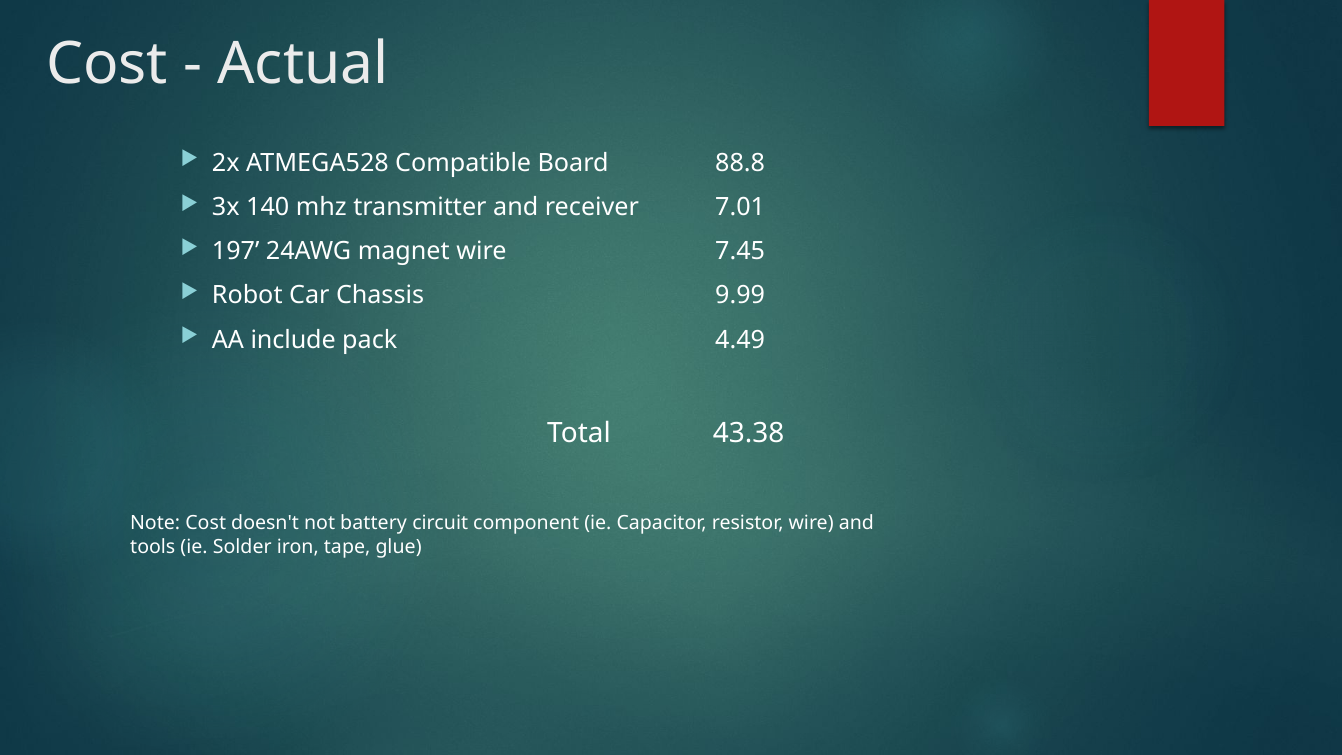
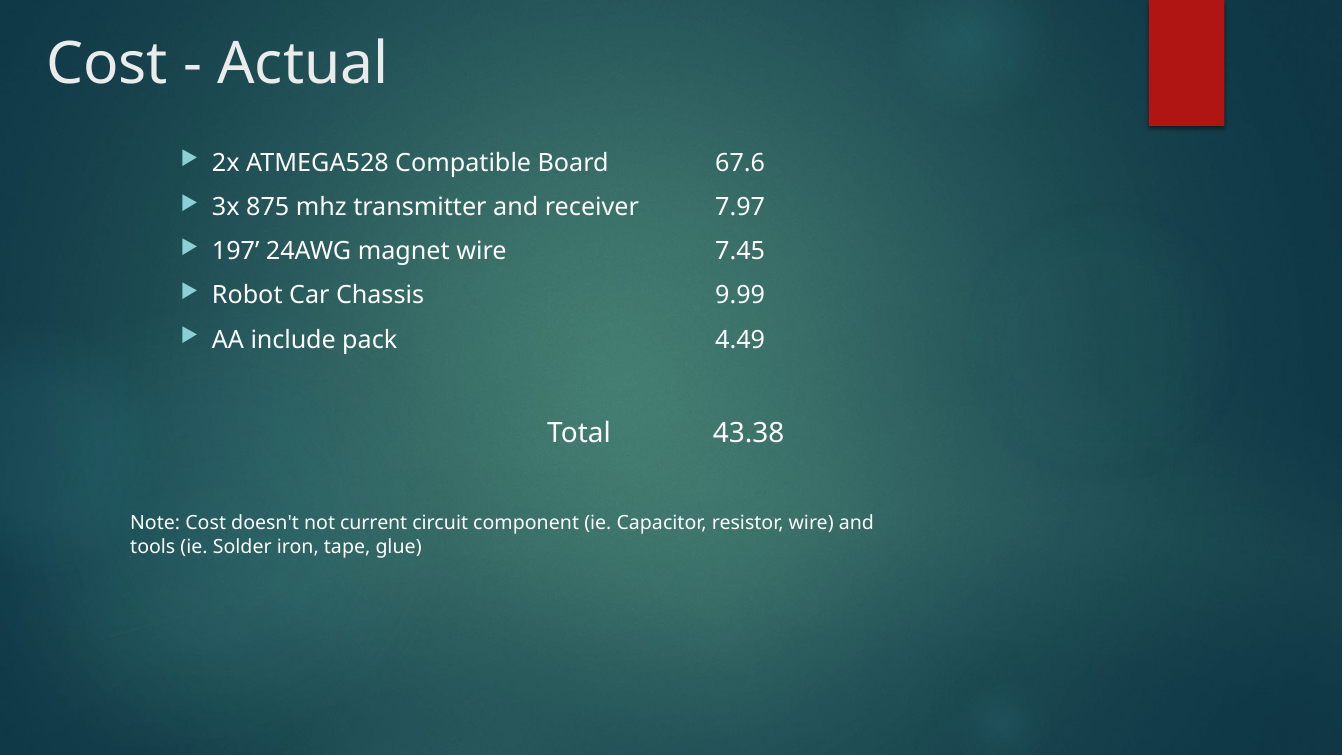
88.8: 88.8 -> 67.6
140: 140 -> 875
7.01: 7.01 -> 7.97
battery: battery -> current
